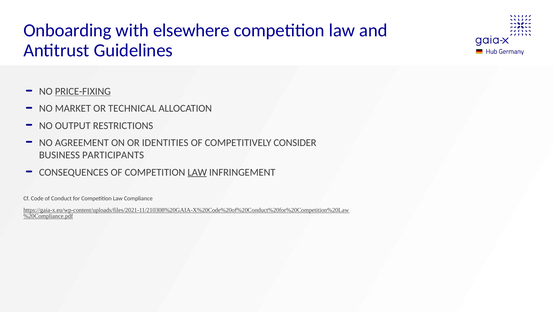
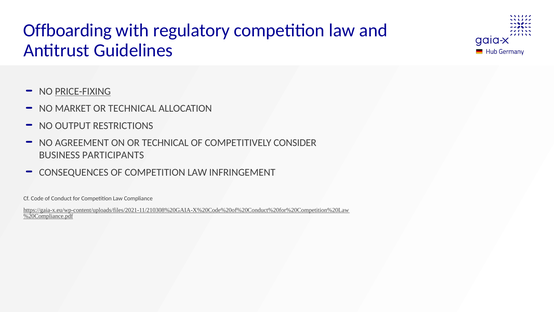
Onboarding: Onboarding -> Offboarding
elsewhere: elsewhere -> regulatory
ON OR IDENTITIES: IDENTITIES -> TECHNICAL
LAW at (197, 172) underline: present -> none
